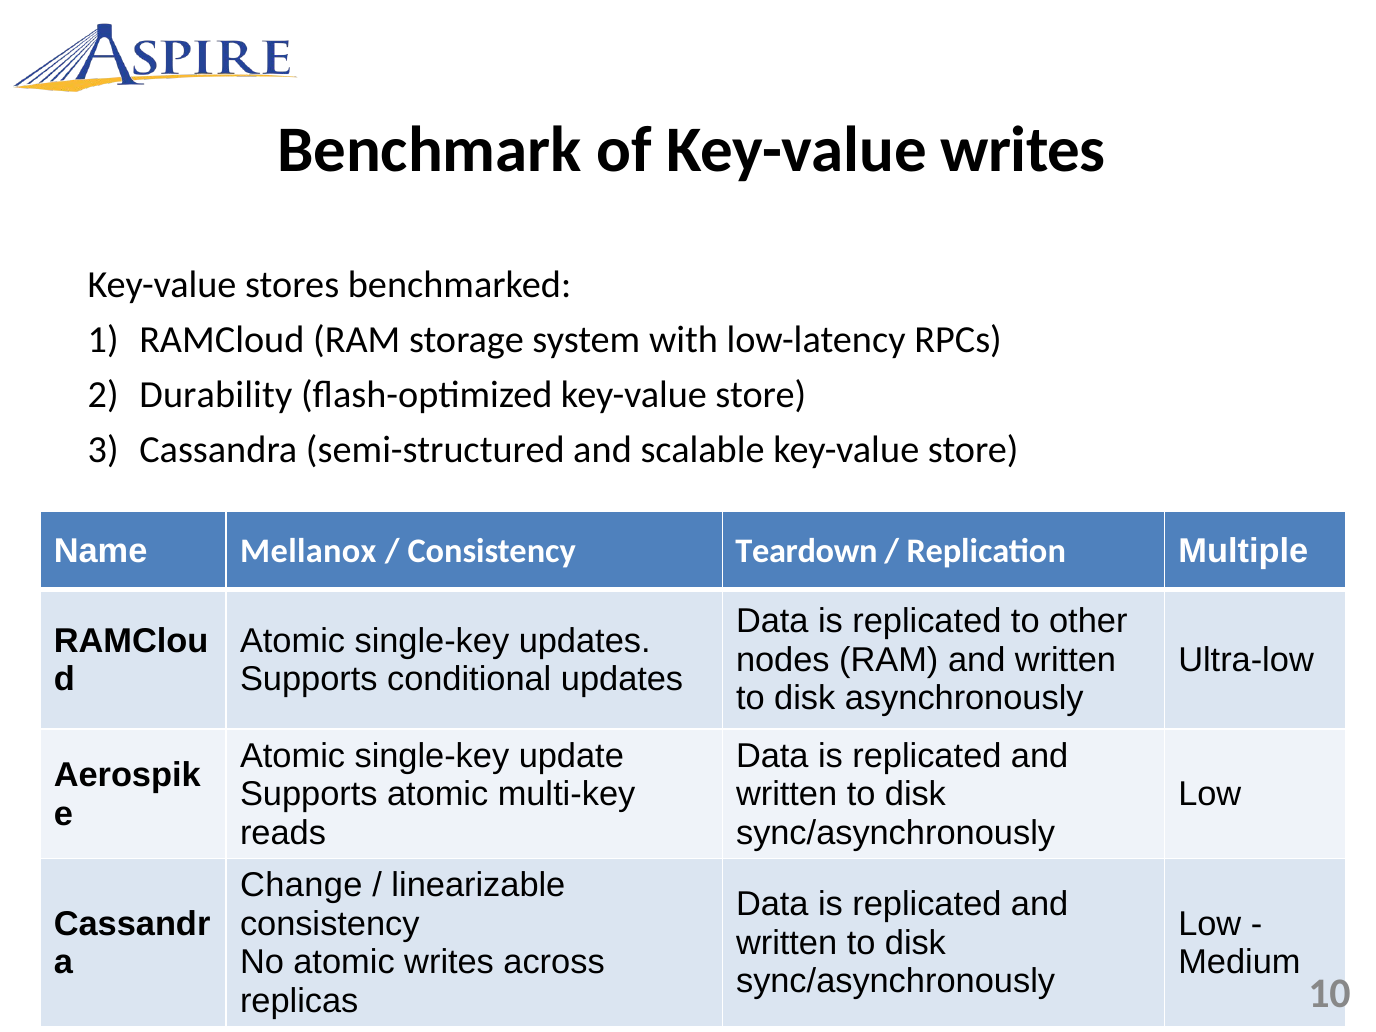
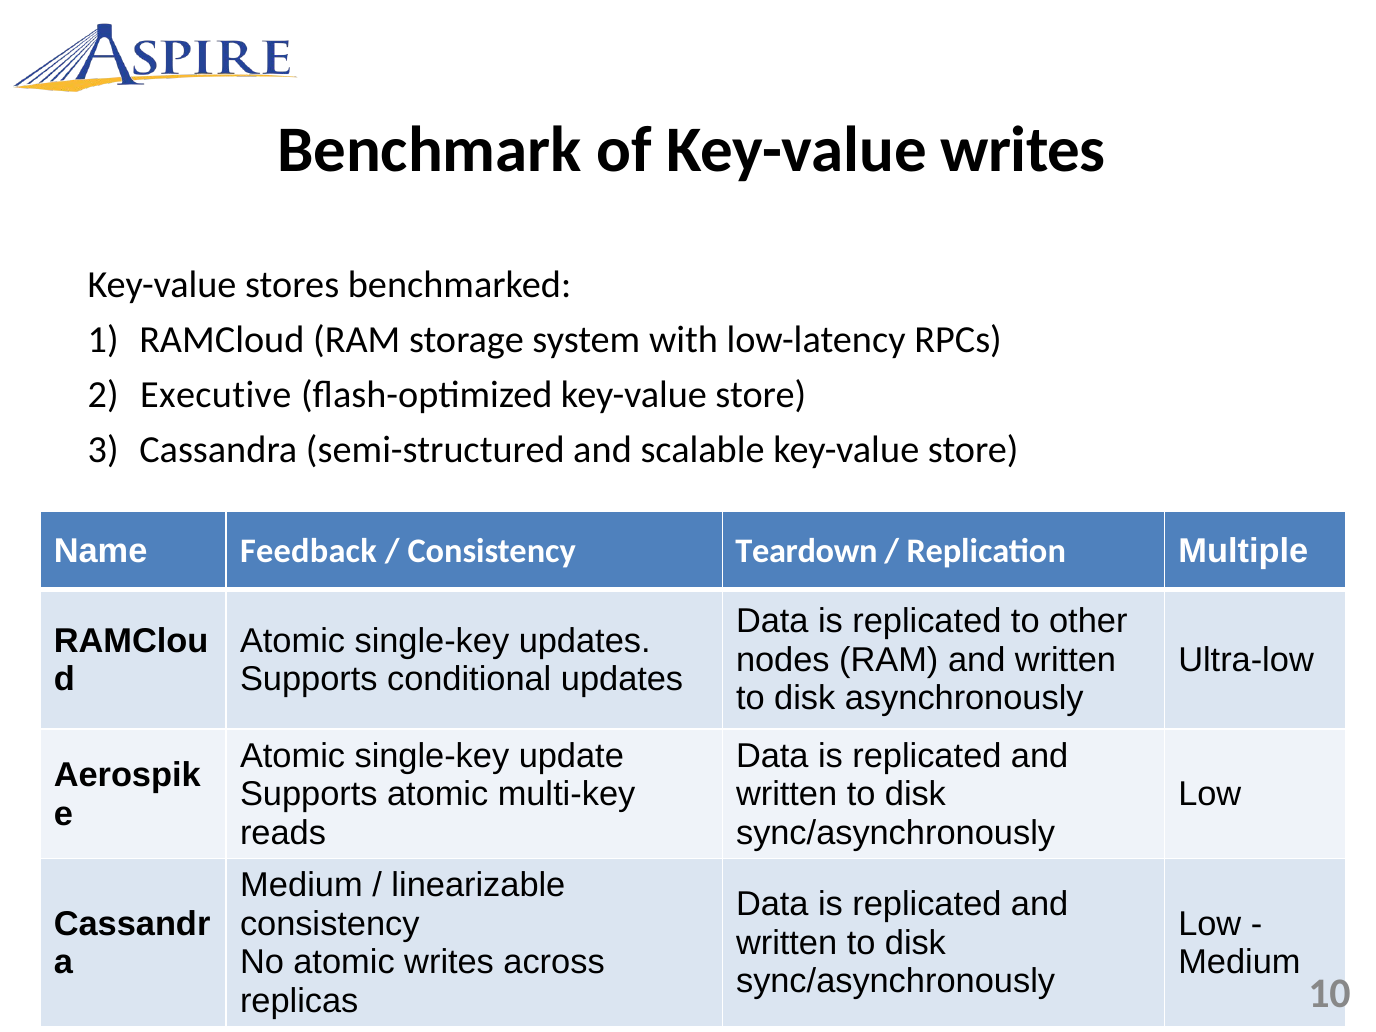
Durability: Durability -> Executive
Mellanox: Mellanox -> Feedback
Change at (301, 885): Change -> Medium
